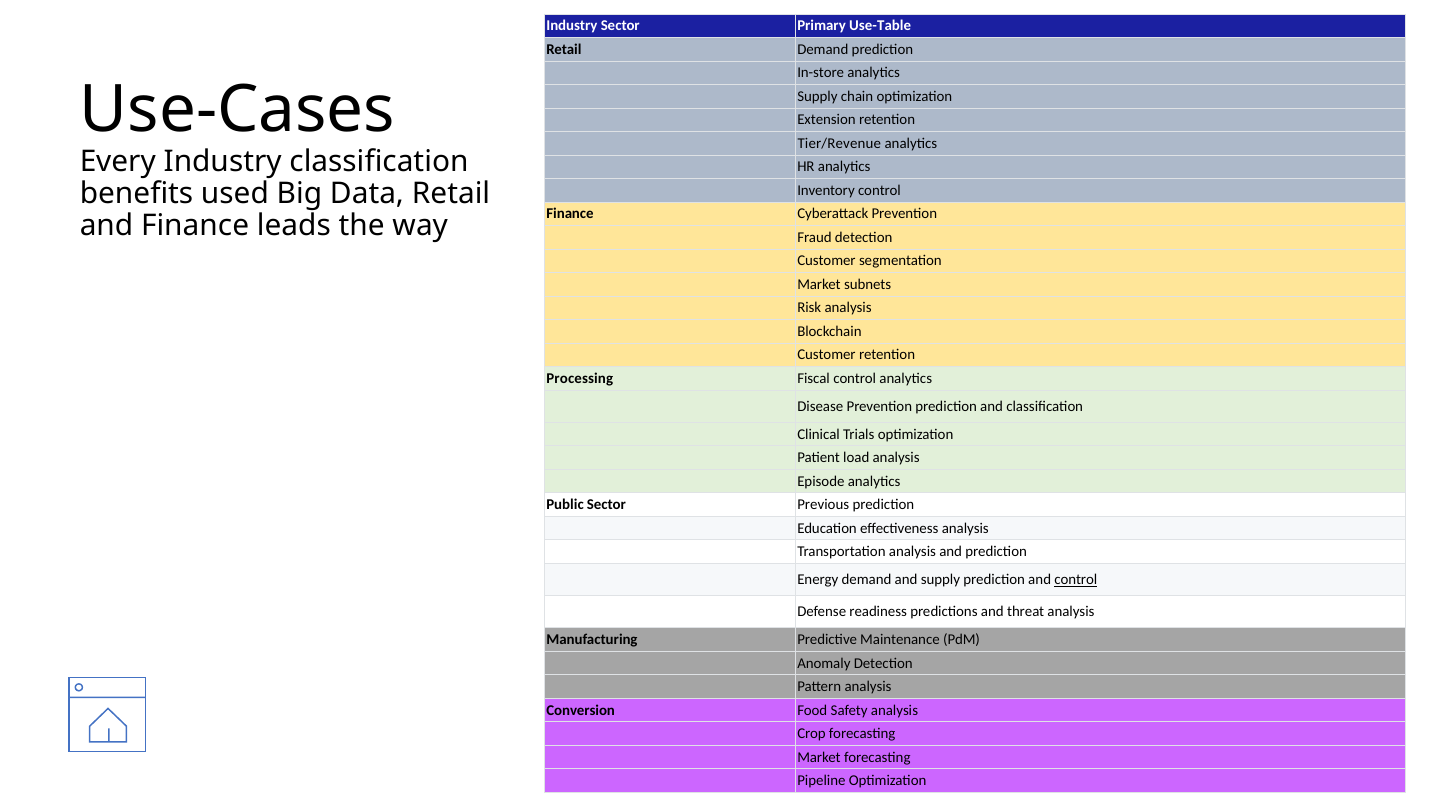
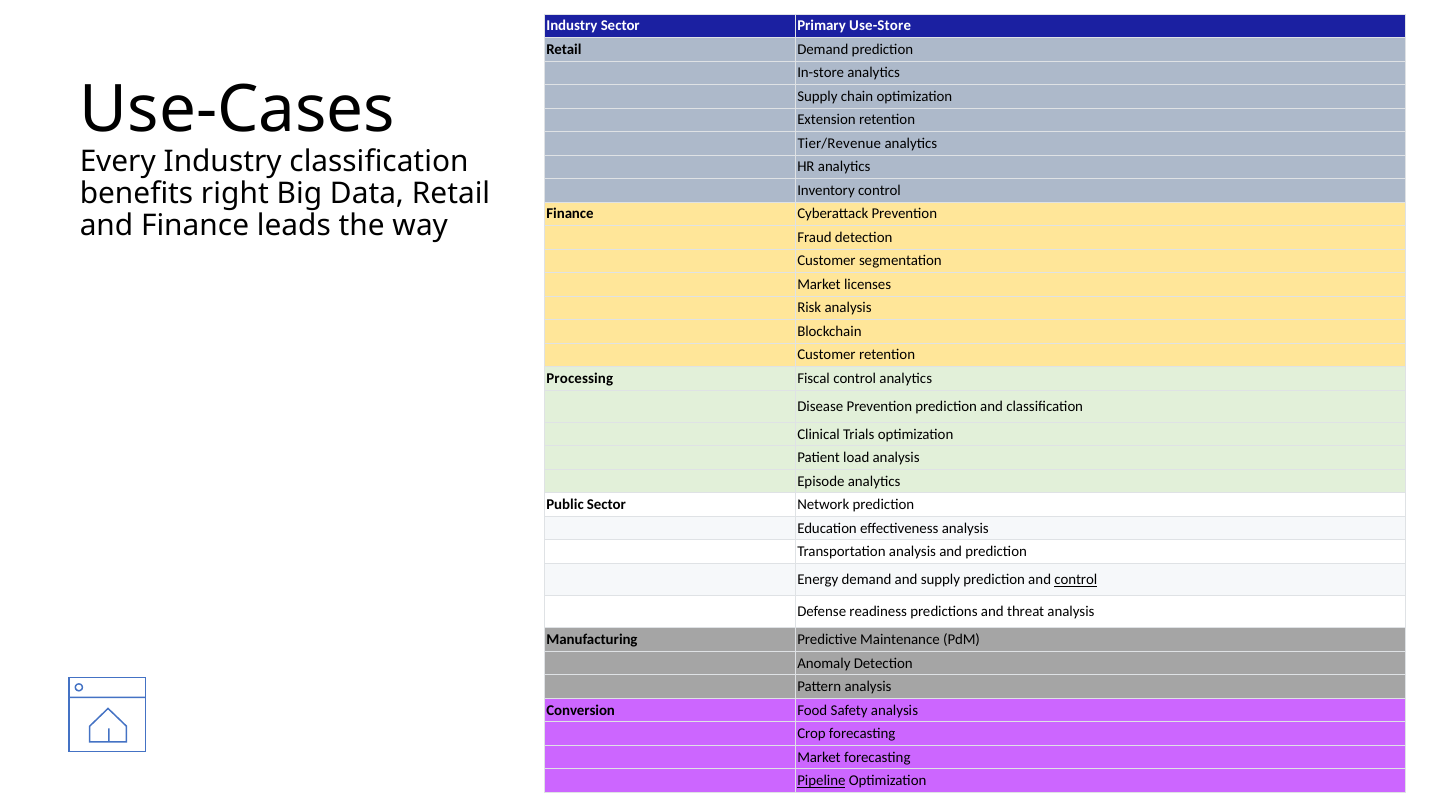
Use-Table: Use-Table -> Use-Store
used: used -> right
subnets: subnets -> licenses
Previous: Previous -> Network
Pipeline underline: none -> present
